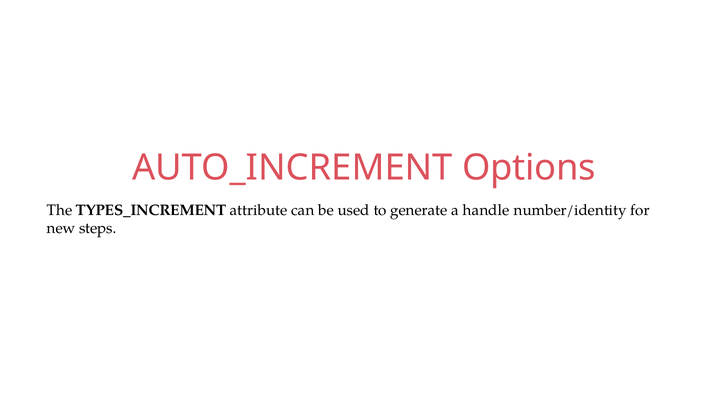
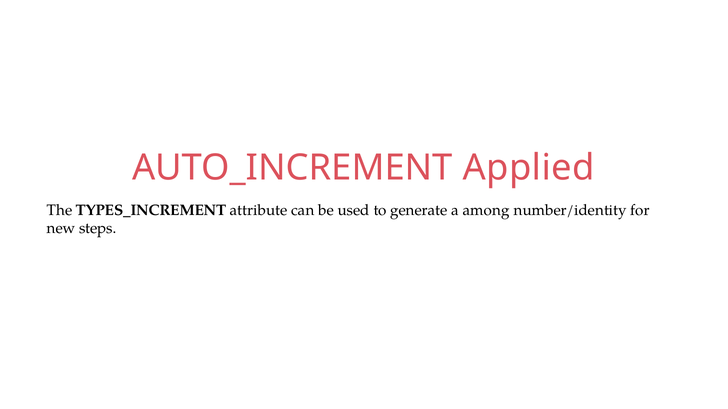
Options: Options -> Applied
handle: handle -> among
